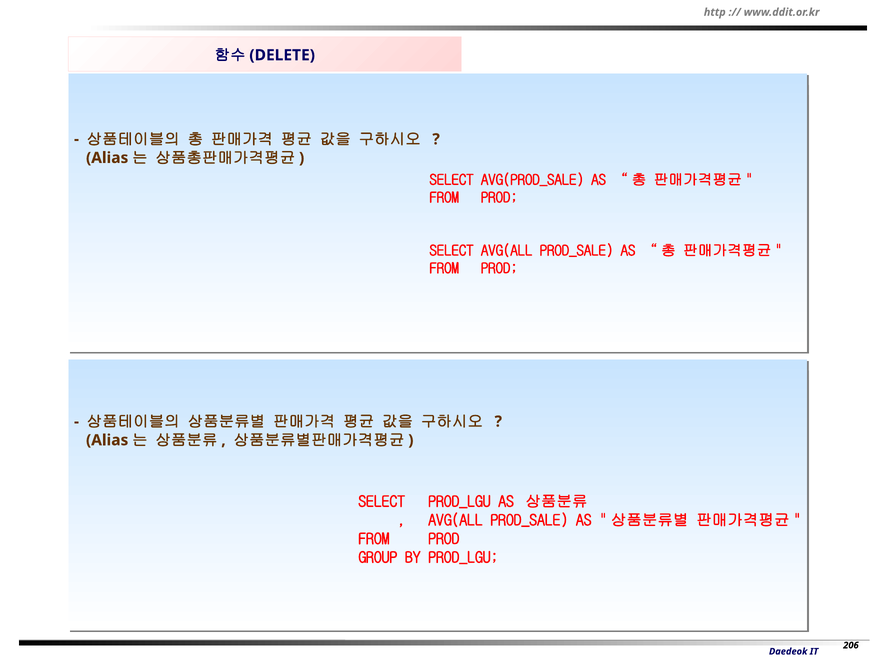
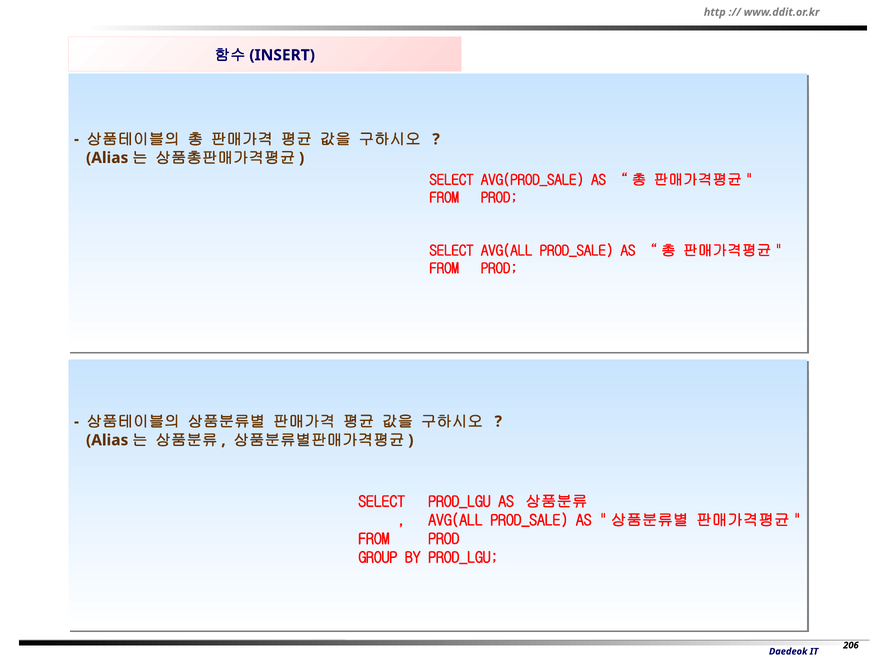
DELETE: DELETE -> INSERT
